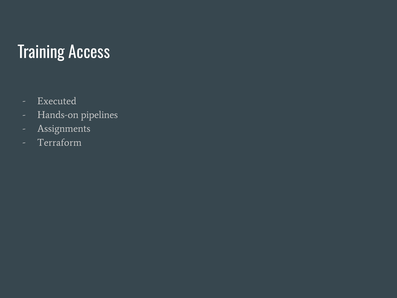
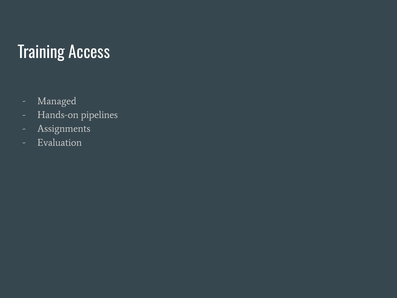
Executed: Executed -> Managed
Terraform: Terraform -> Evaluation
